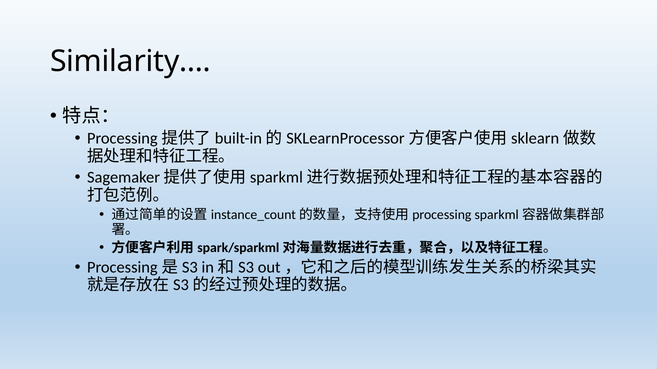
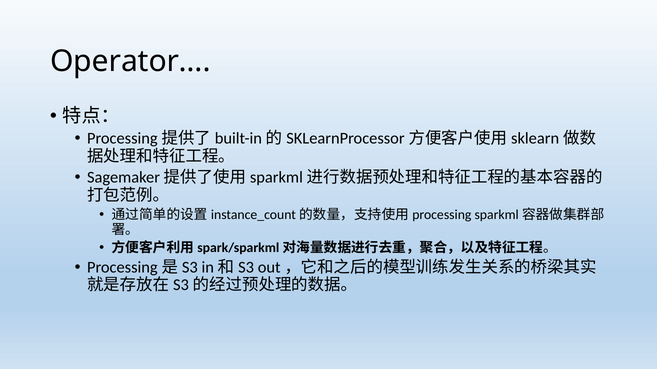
Similarity…: Similarity… -> Operator…
